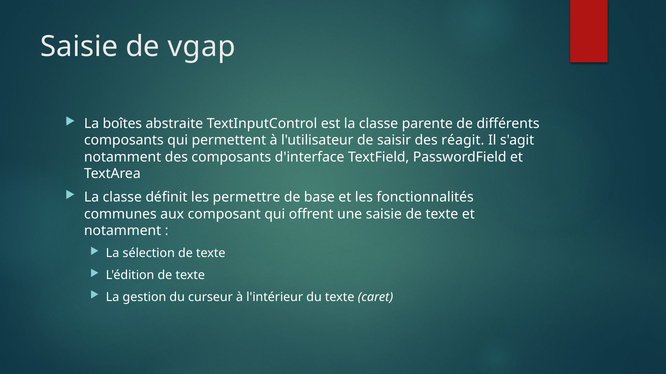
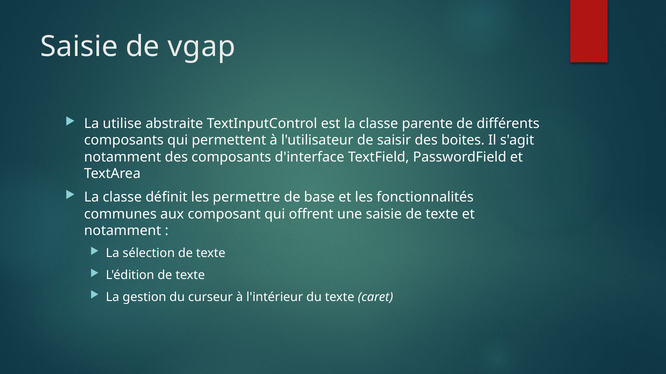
boîtes: boîtes -> utilise
réagit: réagit -> boites
